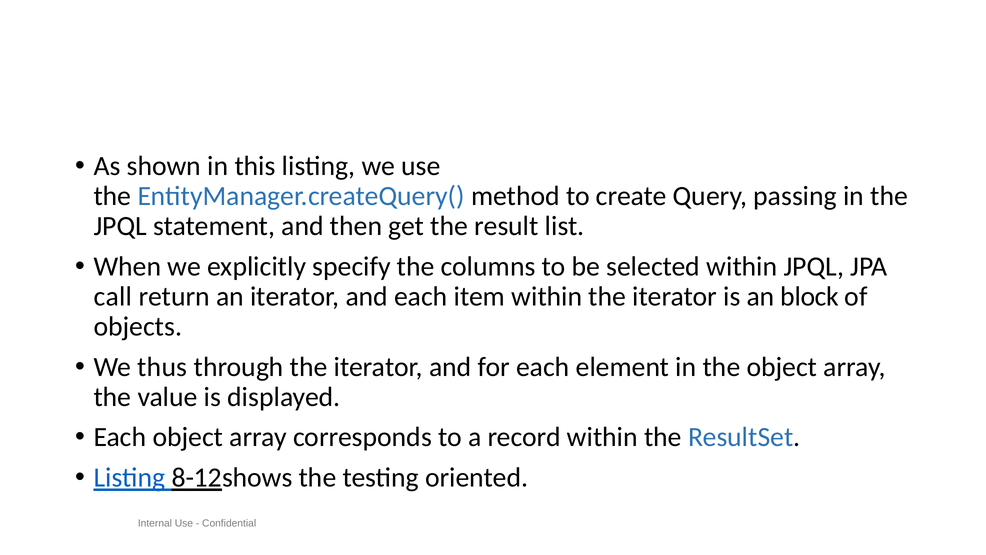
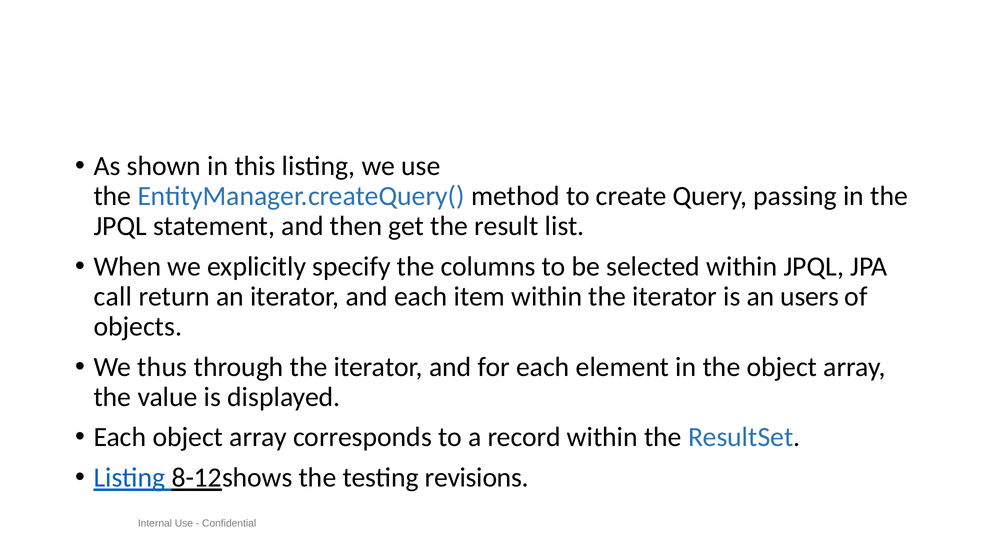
block: block -> users
oriented: oriented -> revisions
